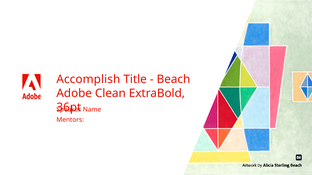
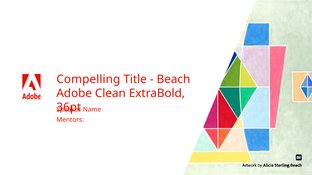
Accomplish: Accomplish -> Compelling
